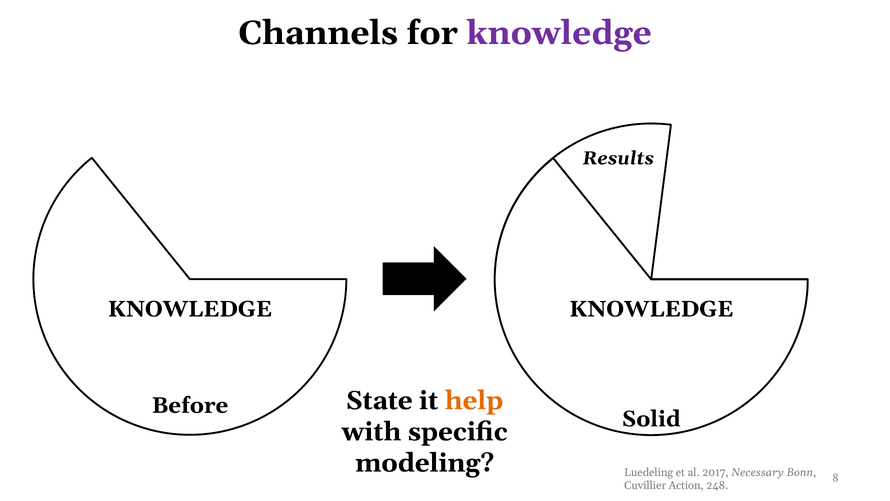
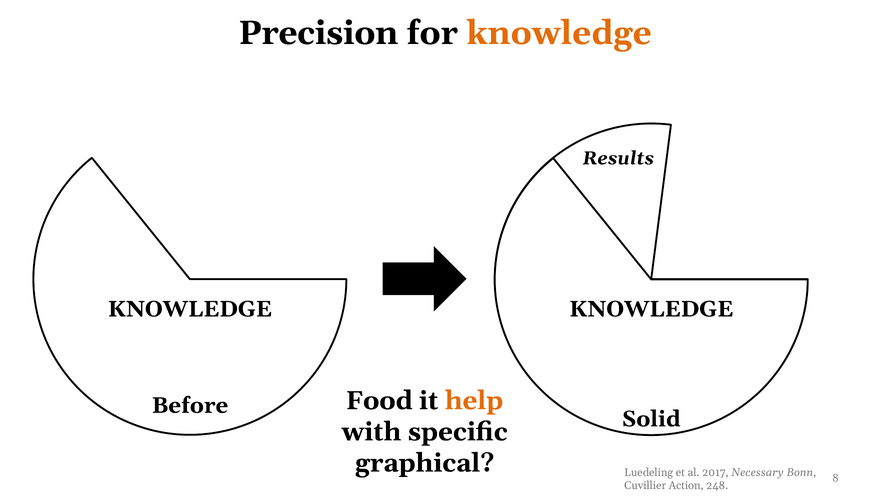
Channels: Channels -> Precision
knowledge at (559, 33) colour: purple -> orange
State: State -> Food
modeling: modeling -> graphical
